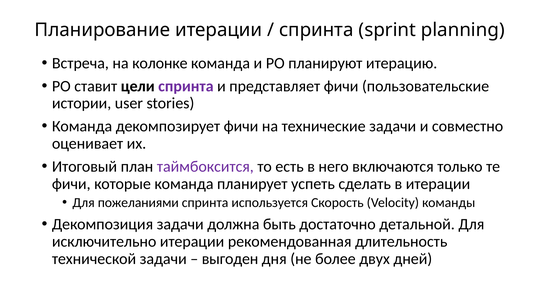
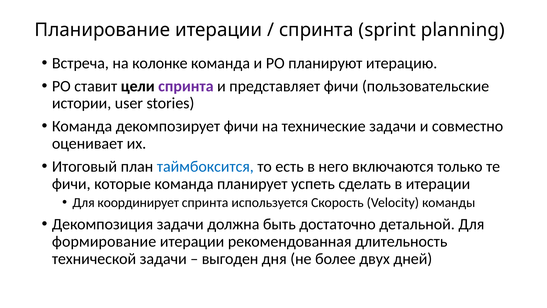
таймбоксится colour: purple -> blue
пожеланиями: пожеланиями -> координирует
исключительно: исключительно -> формирование
